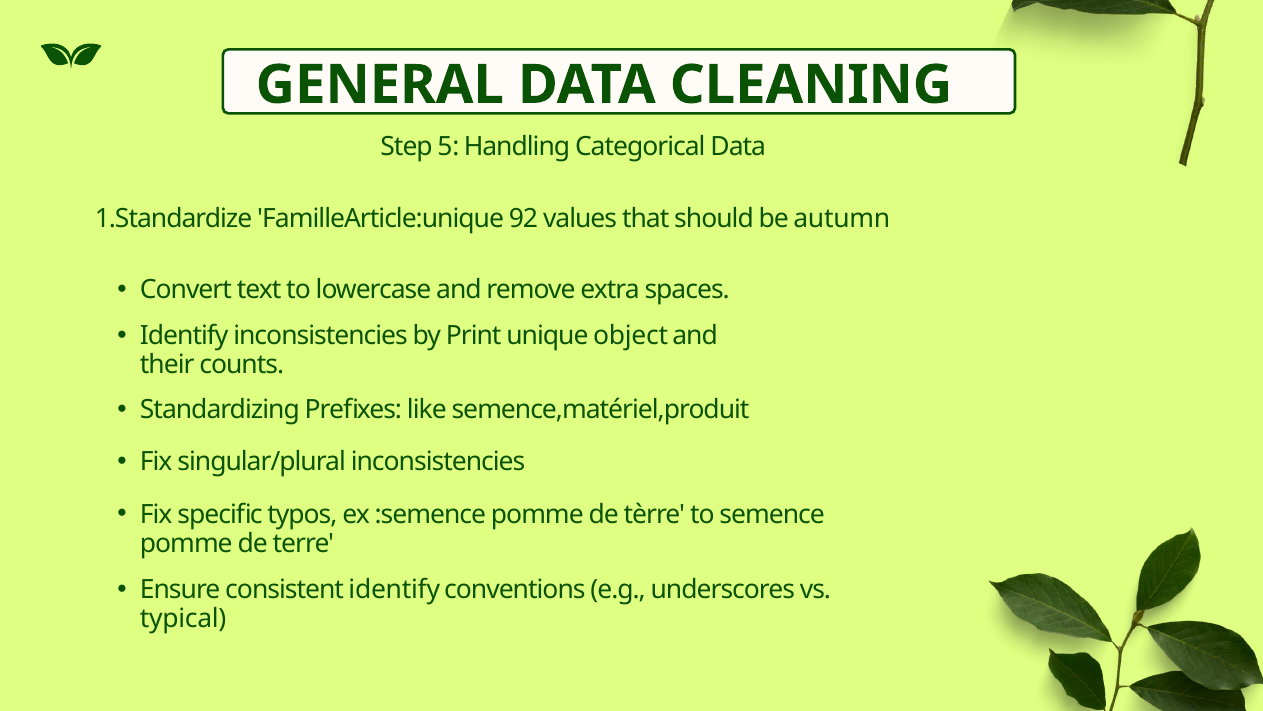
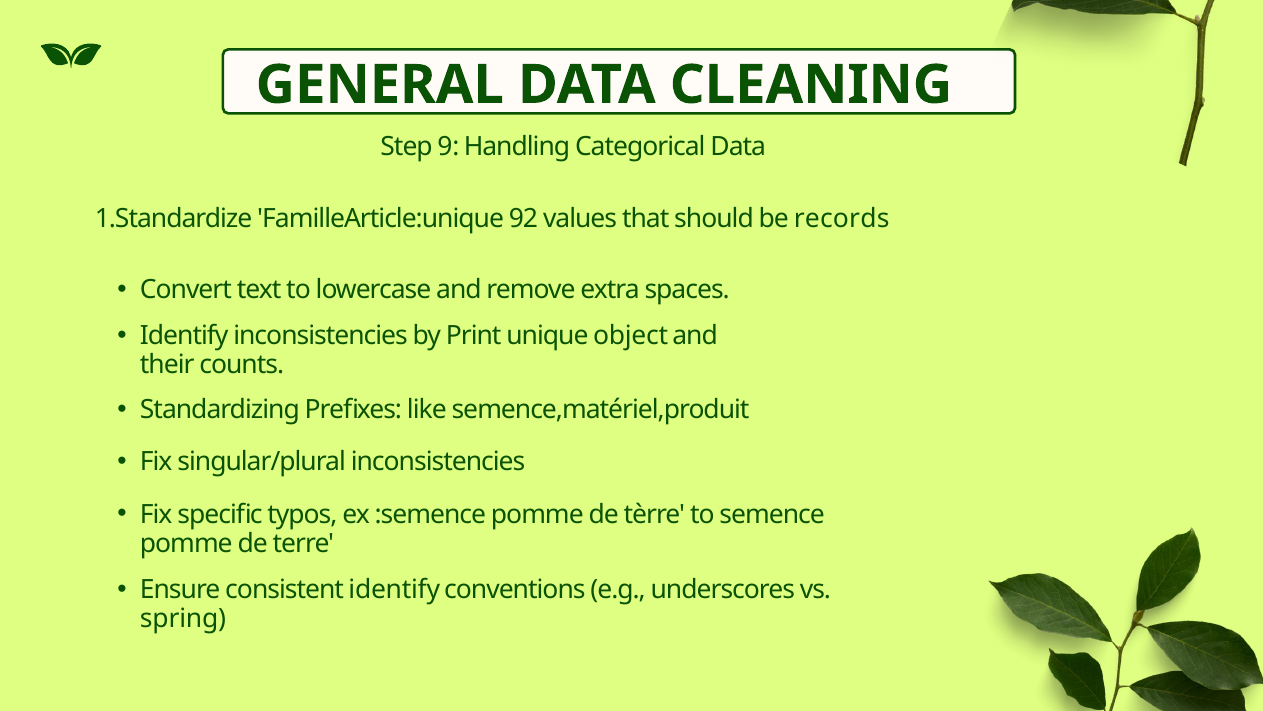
5: 5 -> 9
autumn: autumn -> records
typical: typical -> spring
